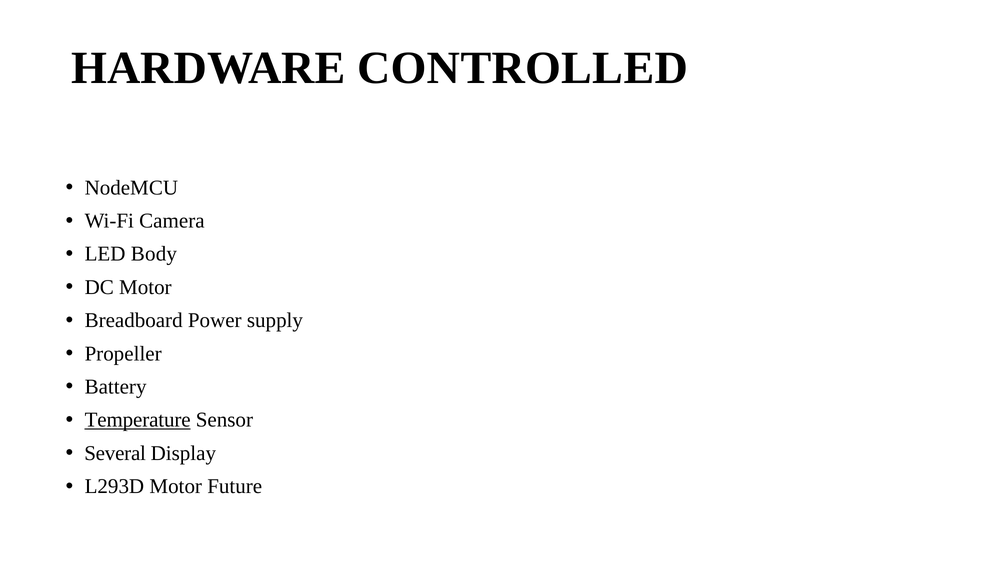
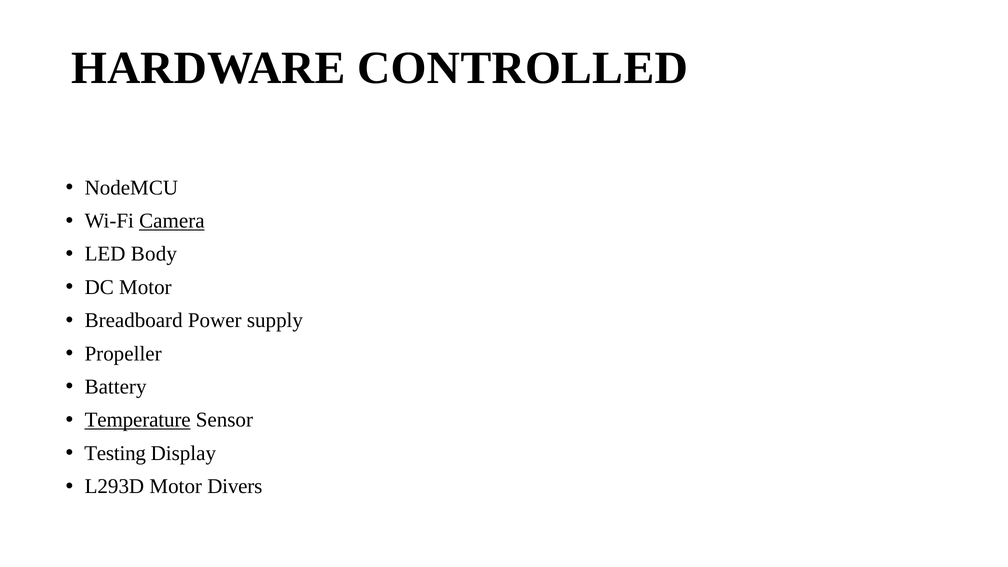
Camera underline: none -> present
Several: Several -> Testing
Future: Future -> Divers
